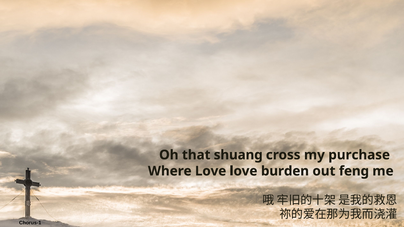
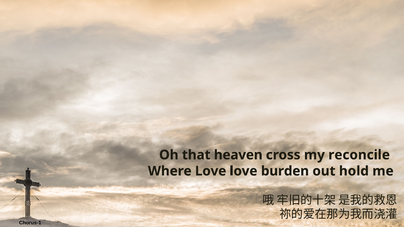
shuang: shuang -> heaven
purchase: purchase -> reconcile
feng: feng -> hold
